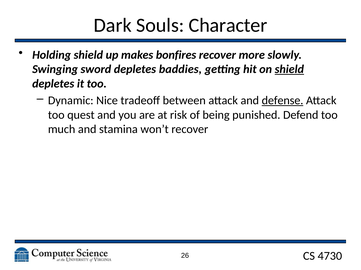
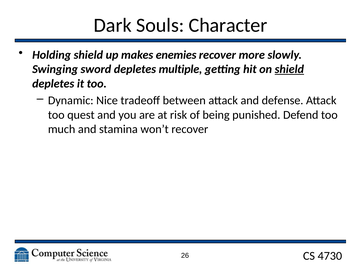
bonfires: bonfires -> enemies
baddies: baddies -> multiple
defense underline: present -> none
